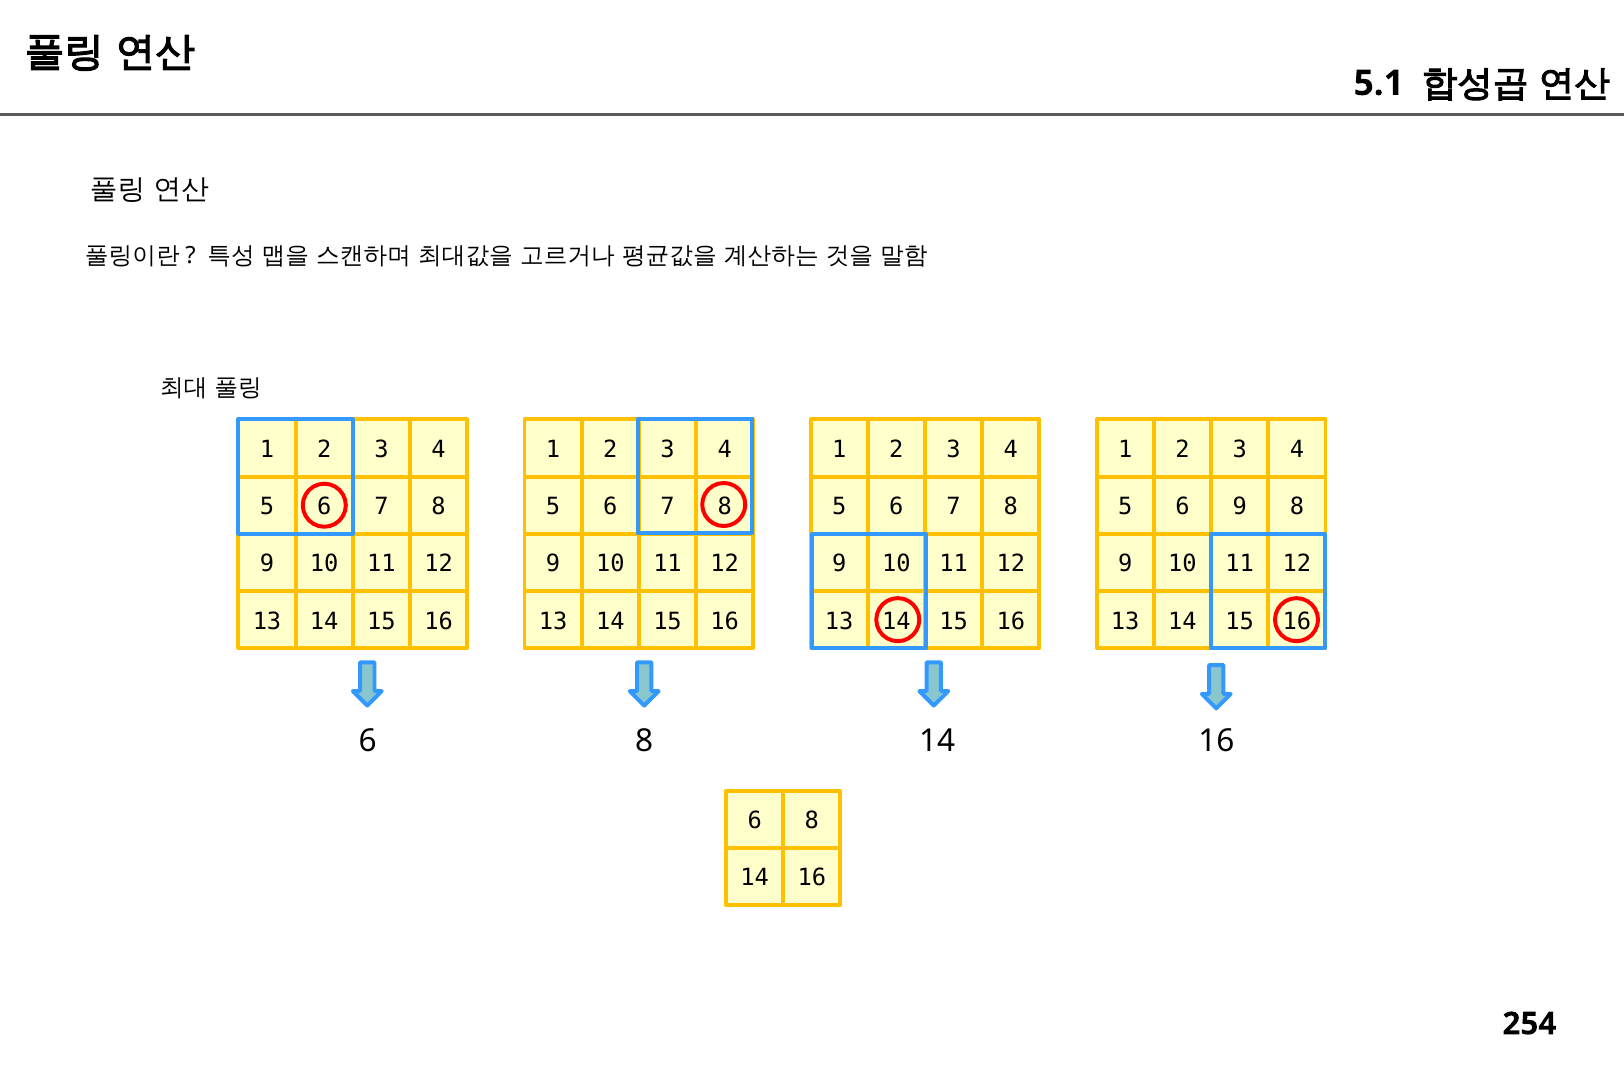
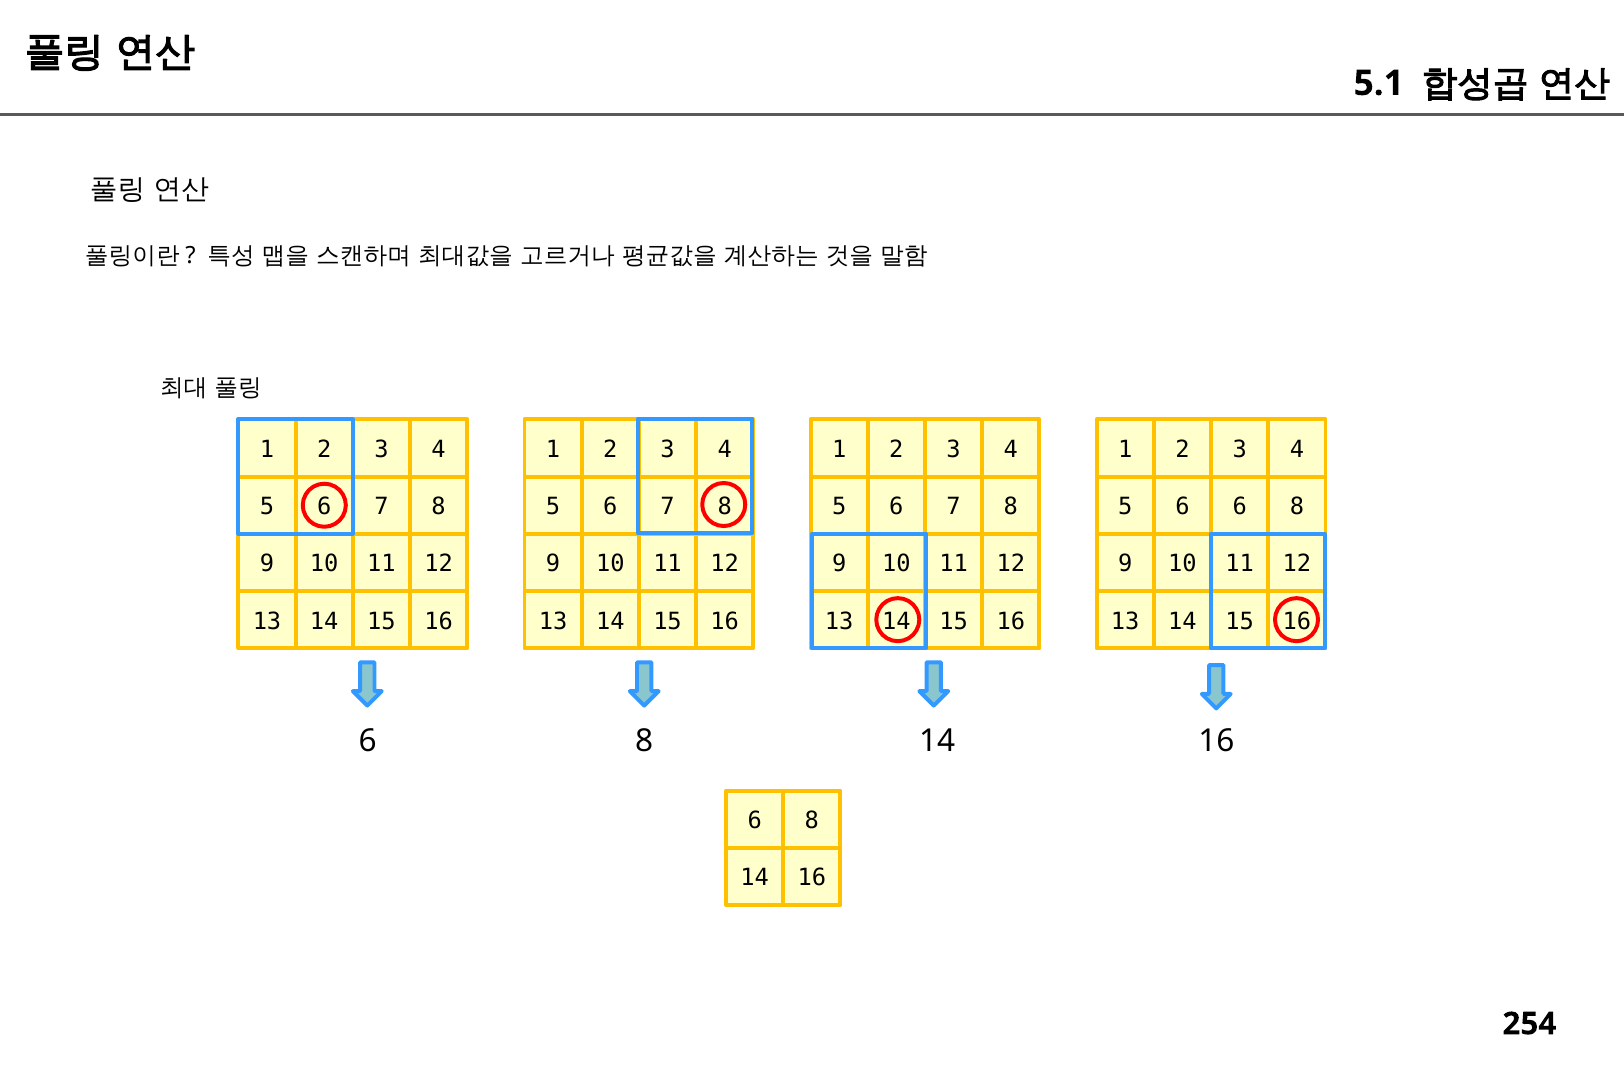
6 9: 9 -> 6
